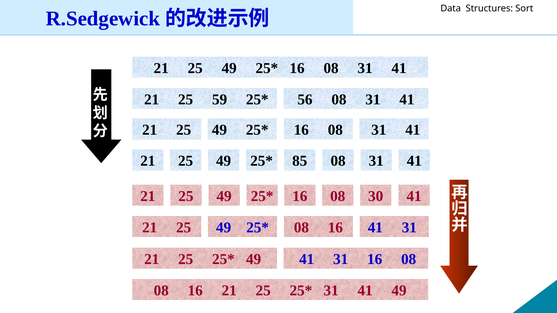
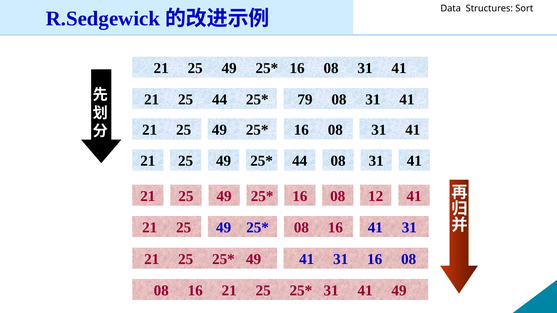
25 59: 59 -> 44
56: 56 -> 79
85 at (300, 161): 85 -> 44
30: 30 -> 12
